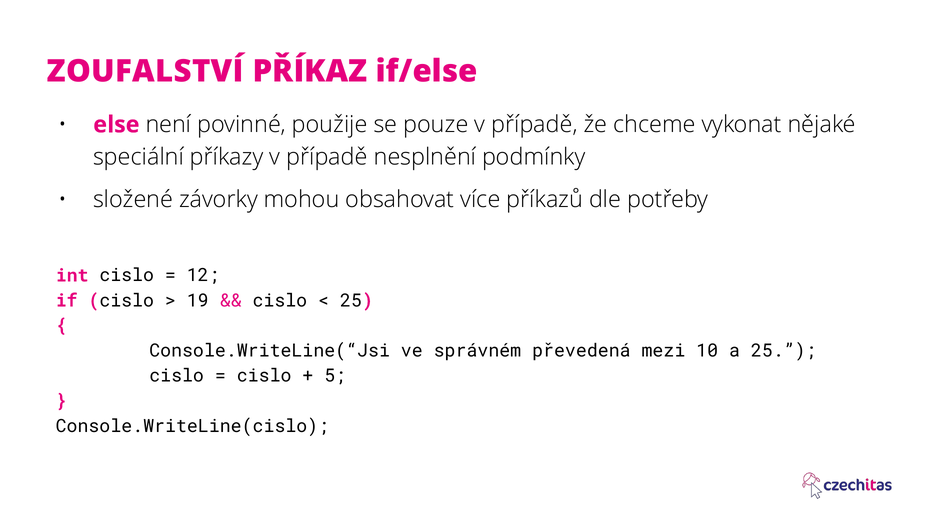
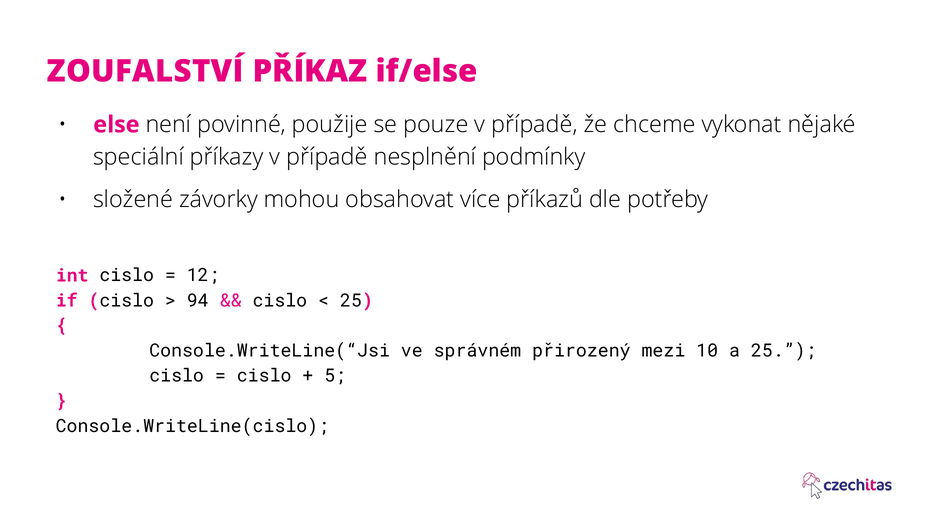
19: 19 -> 94
převedená: převedená -> přirozený
